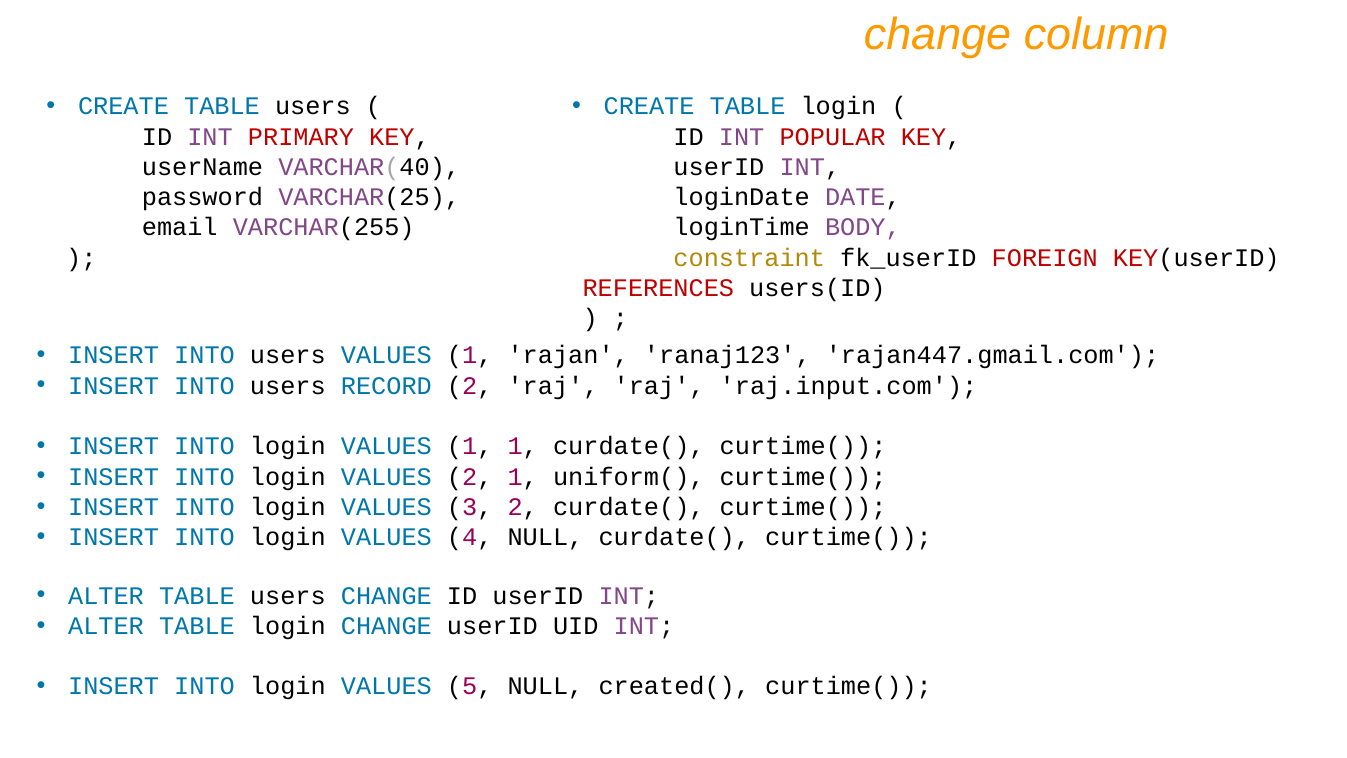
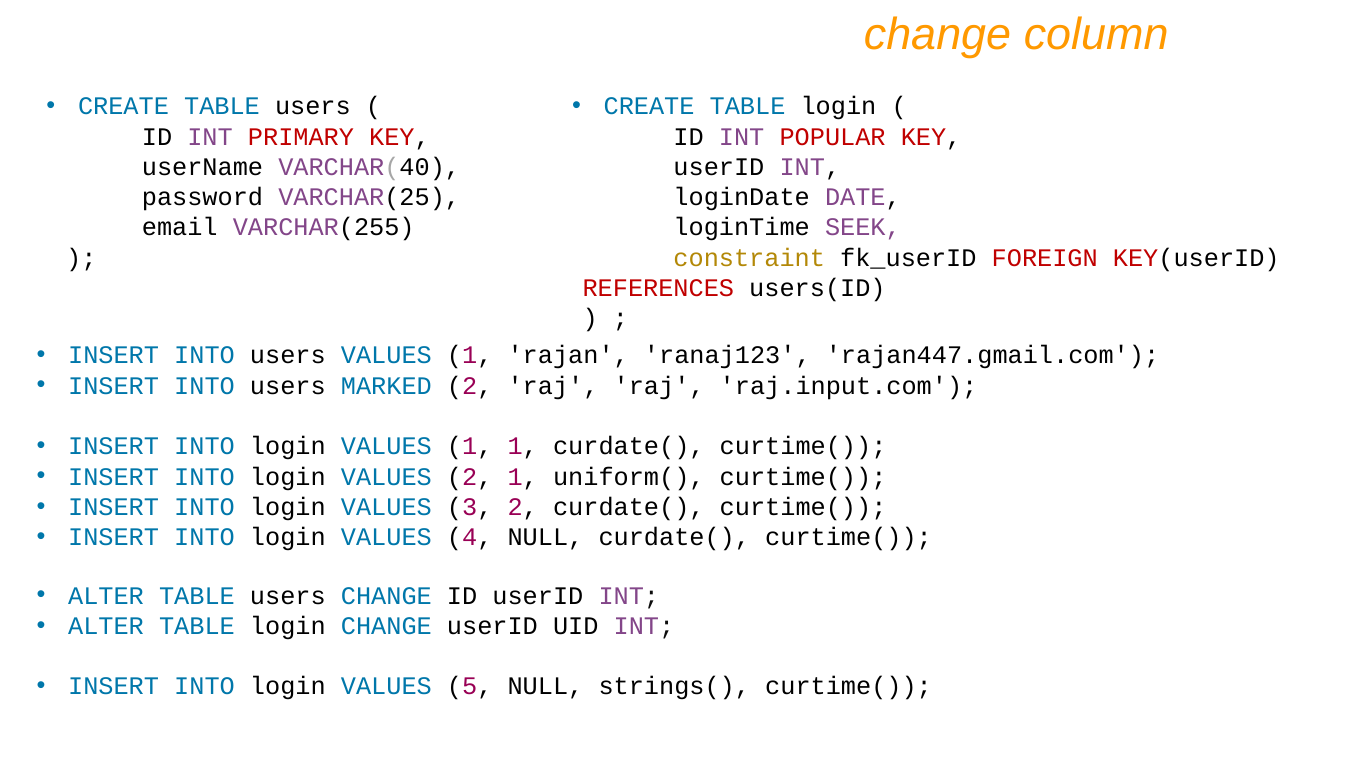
BODY: BODY -> SEEK
RECORD: RECORD -> MARKED
created(: created( -> strings(
